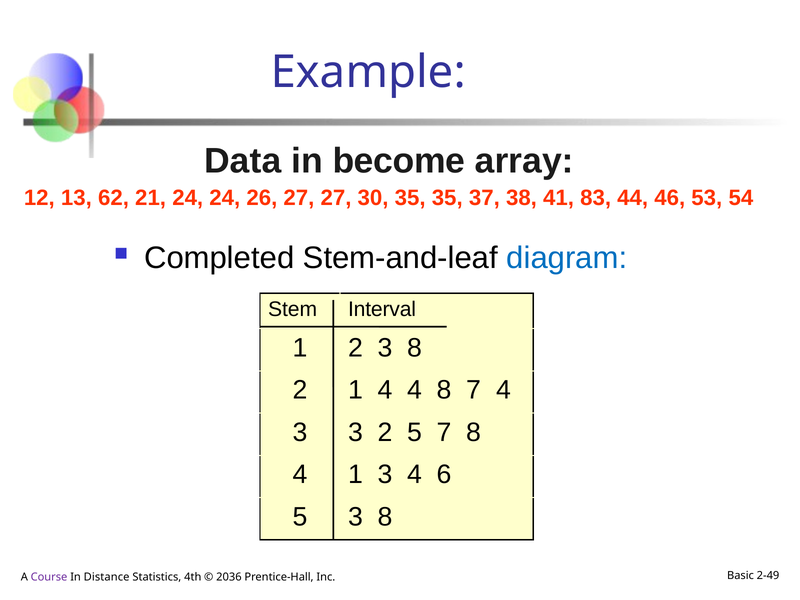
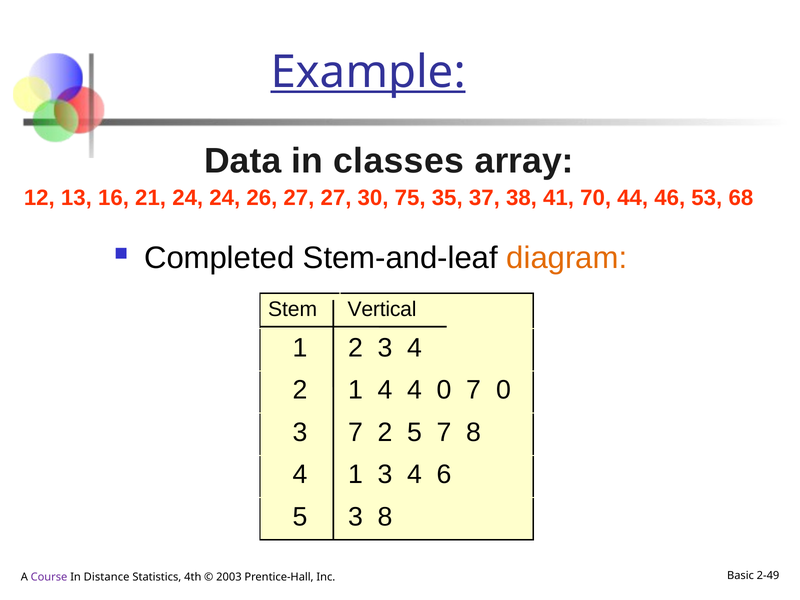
Example underline: none -> present
become: become -> classes
62: 62 -> 16
30 35: 35 -> 75
83: 83 -> 70
54: 54 -> 68
diagram colour: blue -> orange
Interval: Interval -> Vertical
2 3 8: 8 -> 4
4 8: 8 -> 0
7 4: 4 -> 0
3 3: 3 -> 7
2036: 2036 -> 2003
